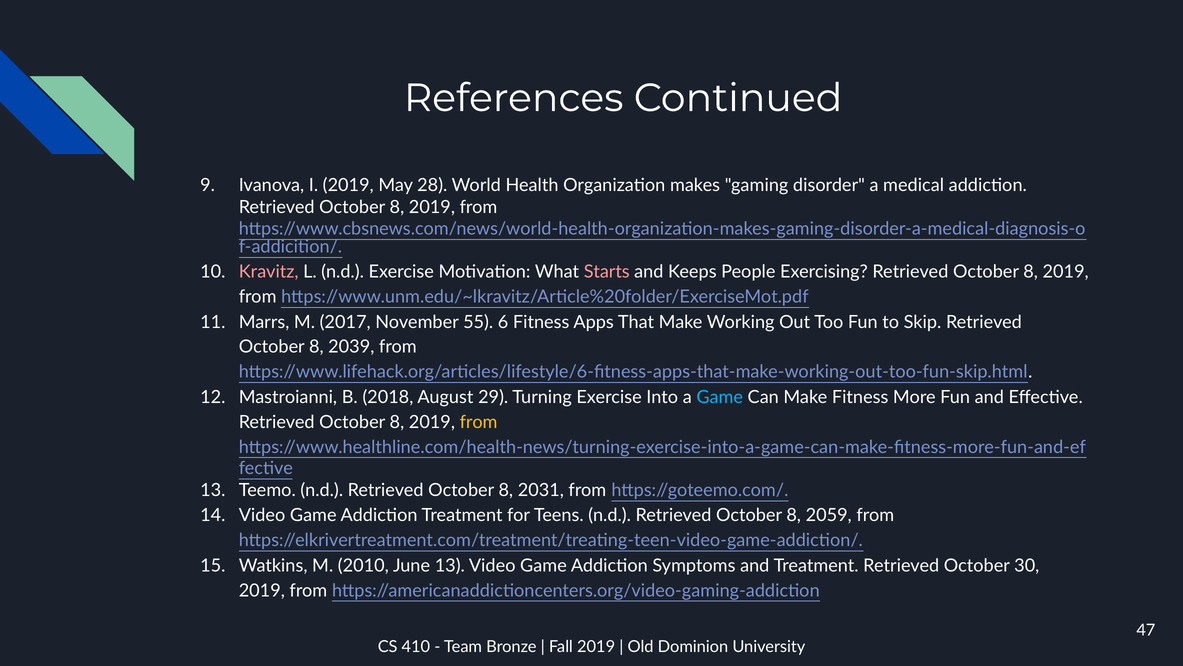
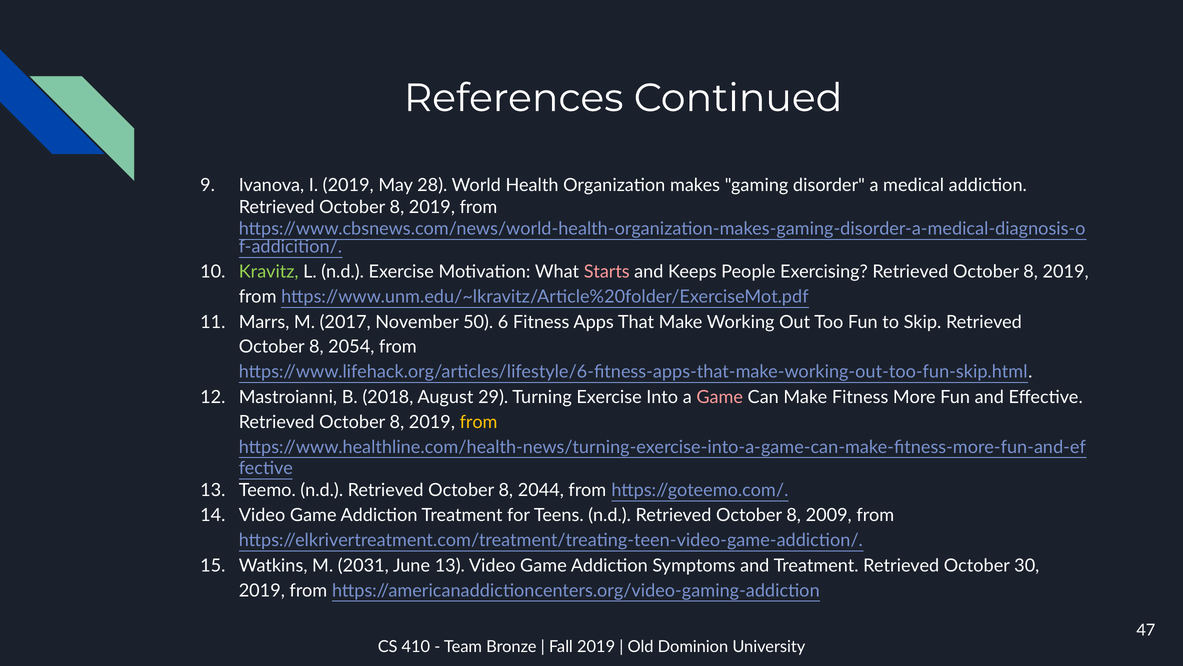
Kravitz colour: pink -> light green
55: 55 -> 50
2039: 2039 -> 2054
Game at (720, 397) colour: light blue -> pink
2031: 2031 -> 2044
2059: 2059 -> 2009
2010: 2010 -> 2031
